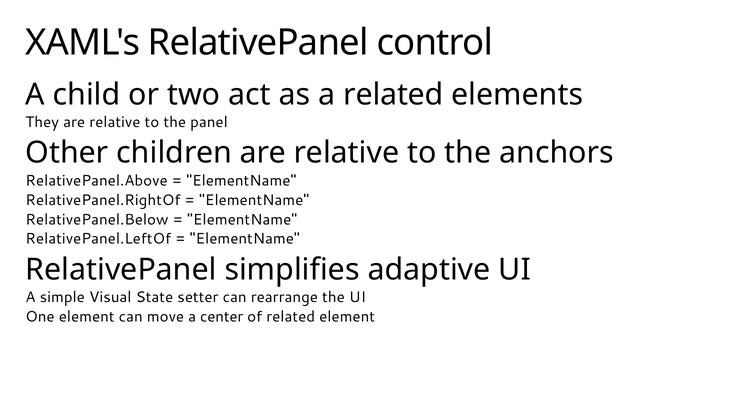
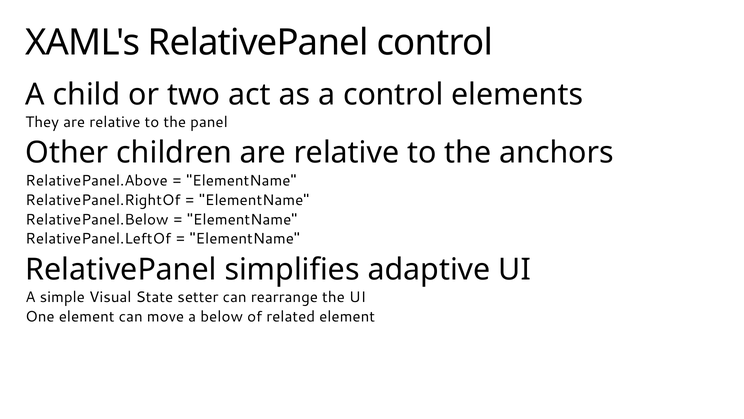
a related: related -> control
center: center -> below
